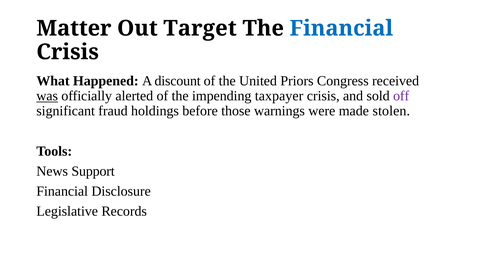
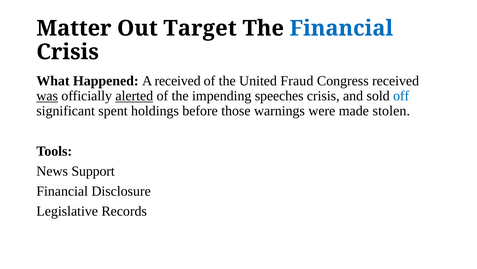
A discount: discount -> received
Priors: Priors -> Fraud
alerted underline: none -> present
taxpayer: taxpayer -> speeches
off colour: purple -> blue
fraud: fraud -> spent
